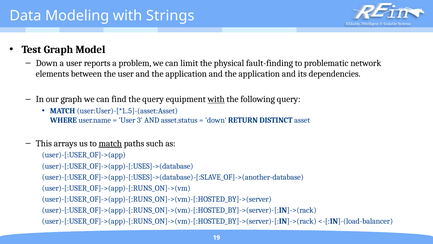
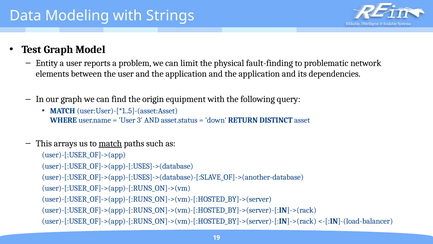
Down at (47, 63): Down -> Entity
the query: query -> origin
with at (216, 99) underline: present -> none
